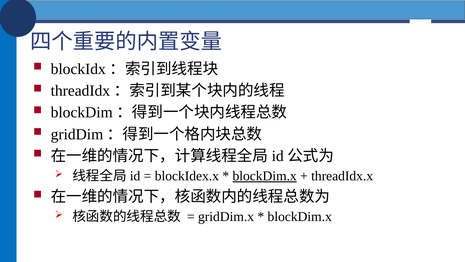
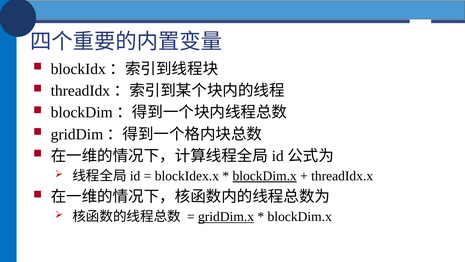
gridDim.x underline: none -> present
